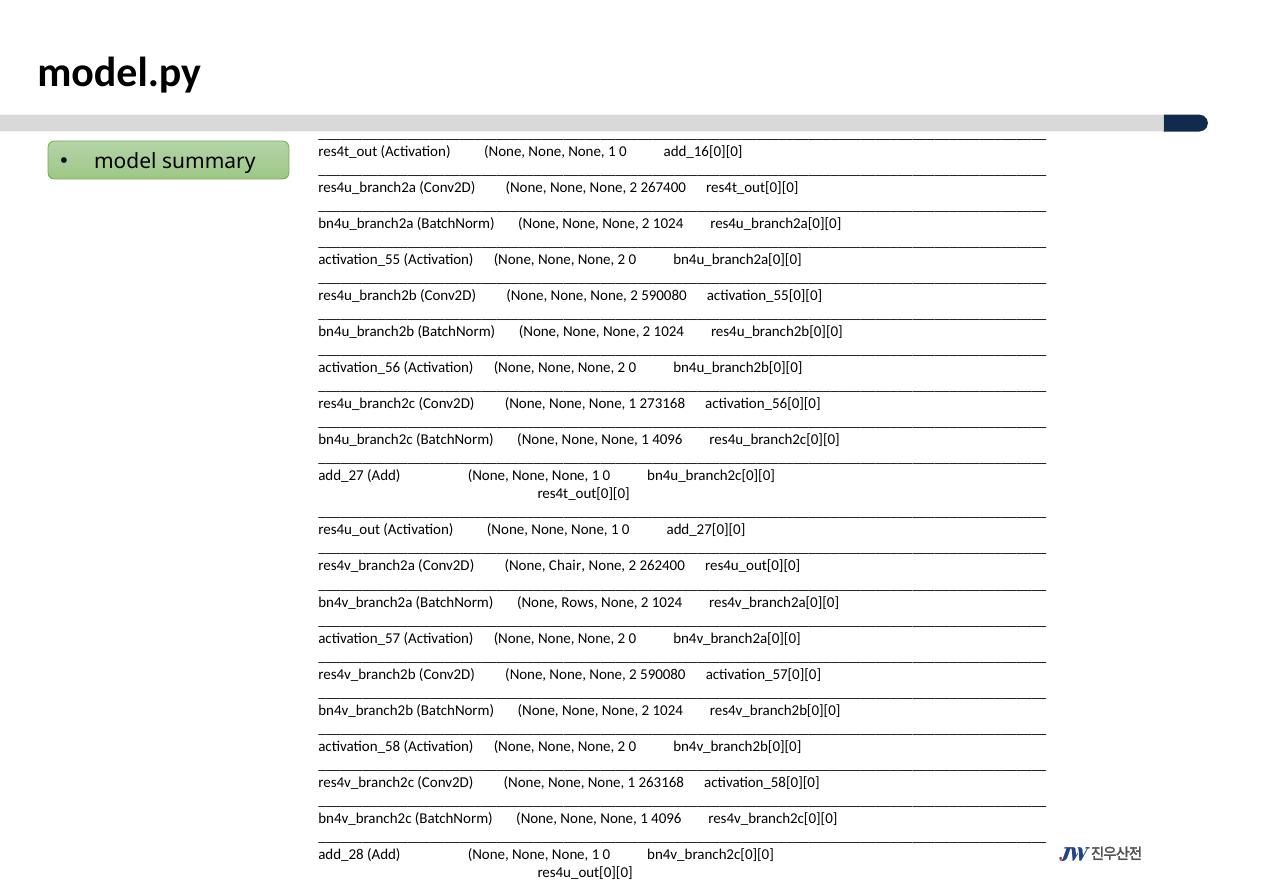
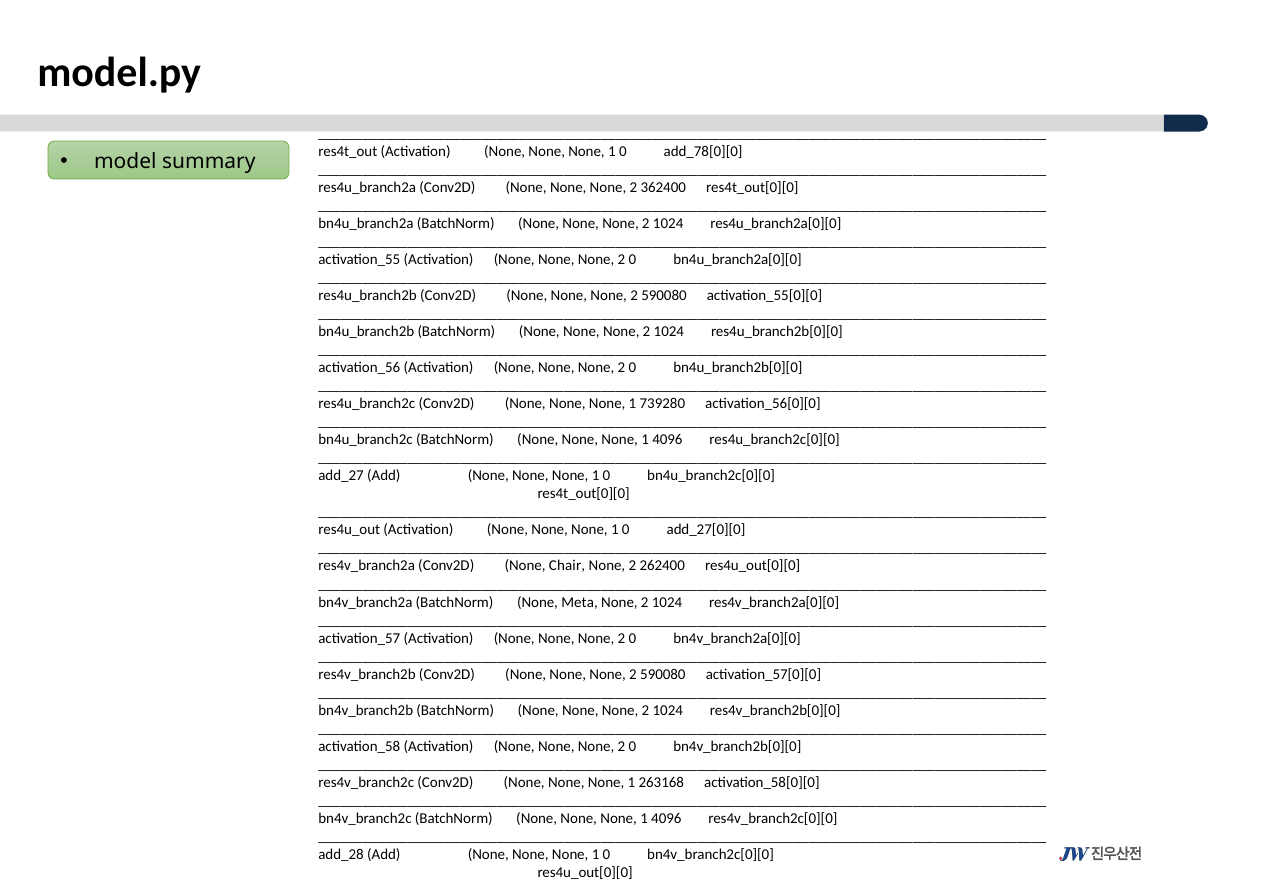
add_16[0][0: add_16[0][0 -> add_78[0][0
267400: 267400 -> 362400
273168: 273168 -> 739280
Rows: Rows -> Meta
